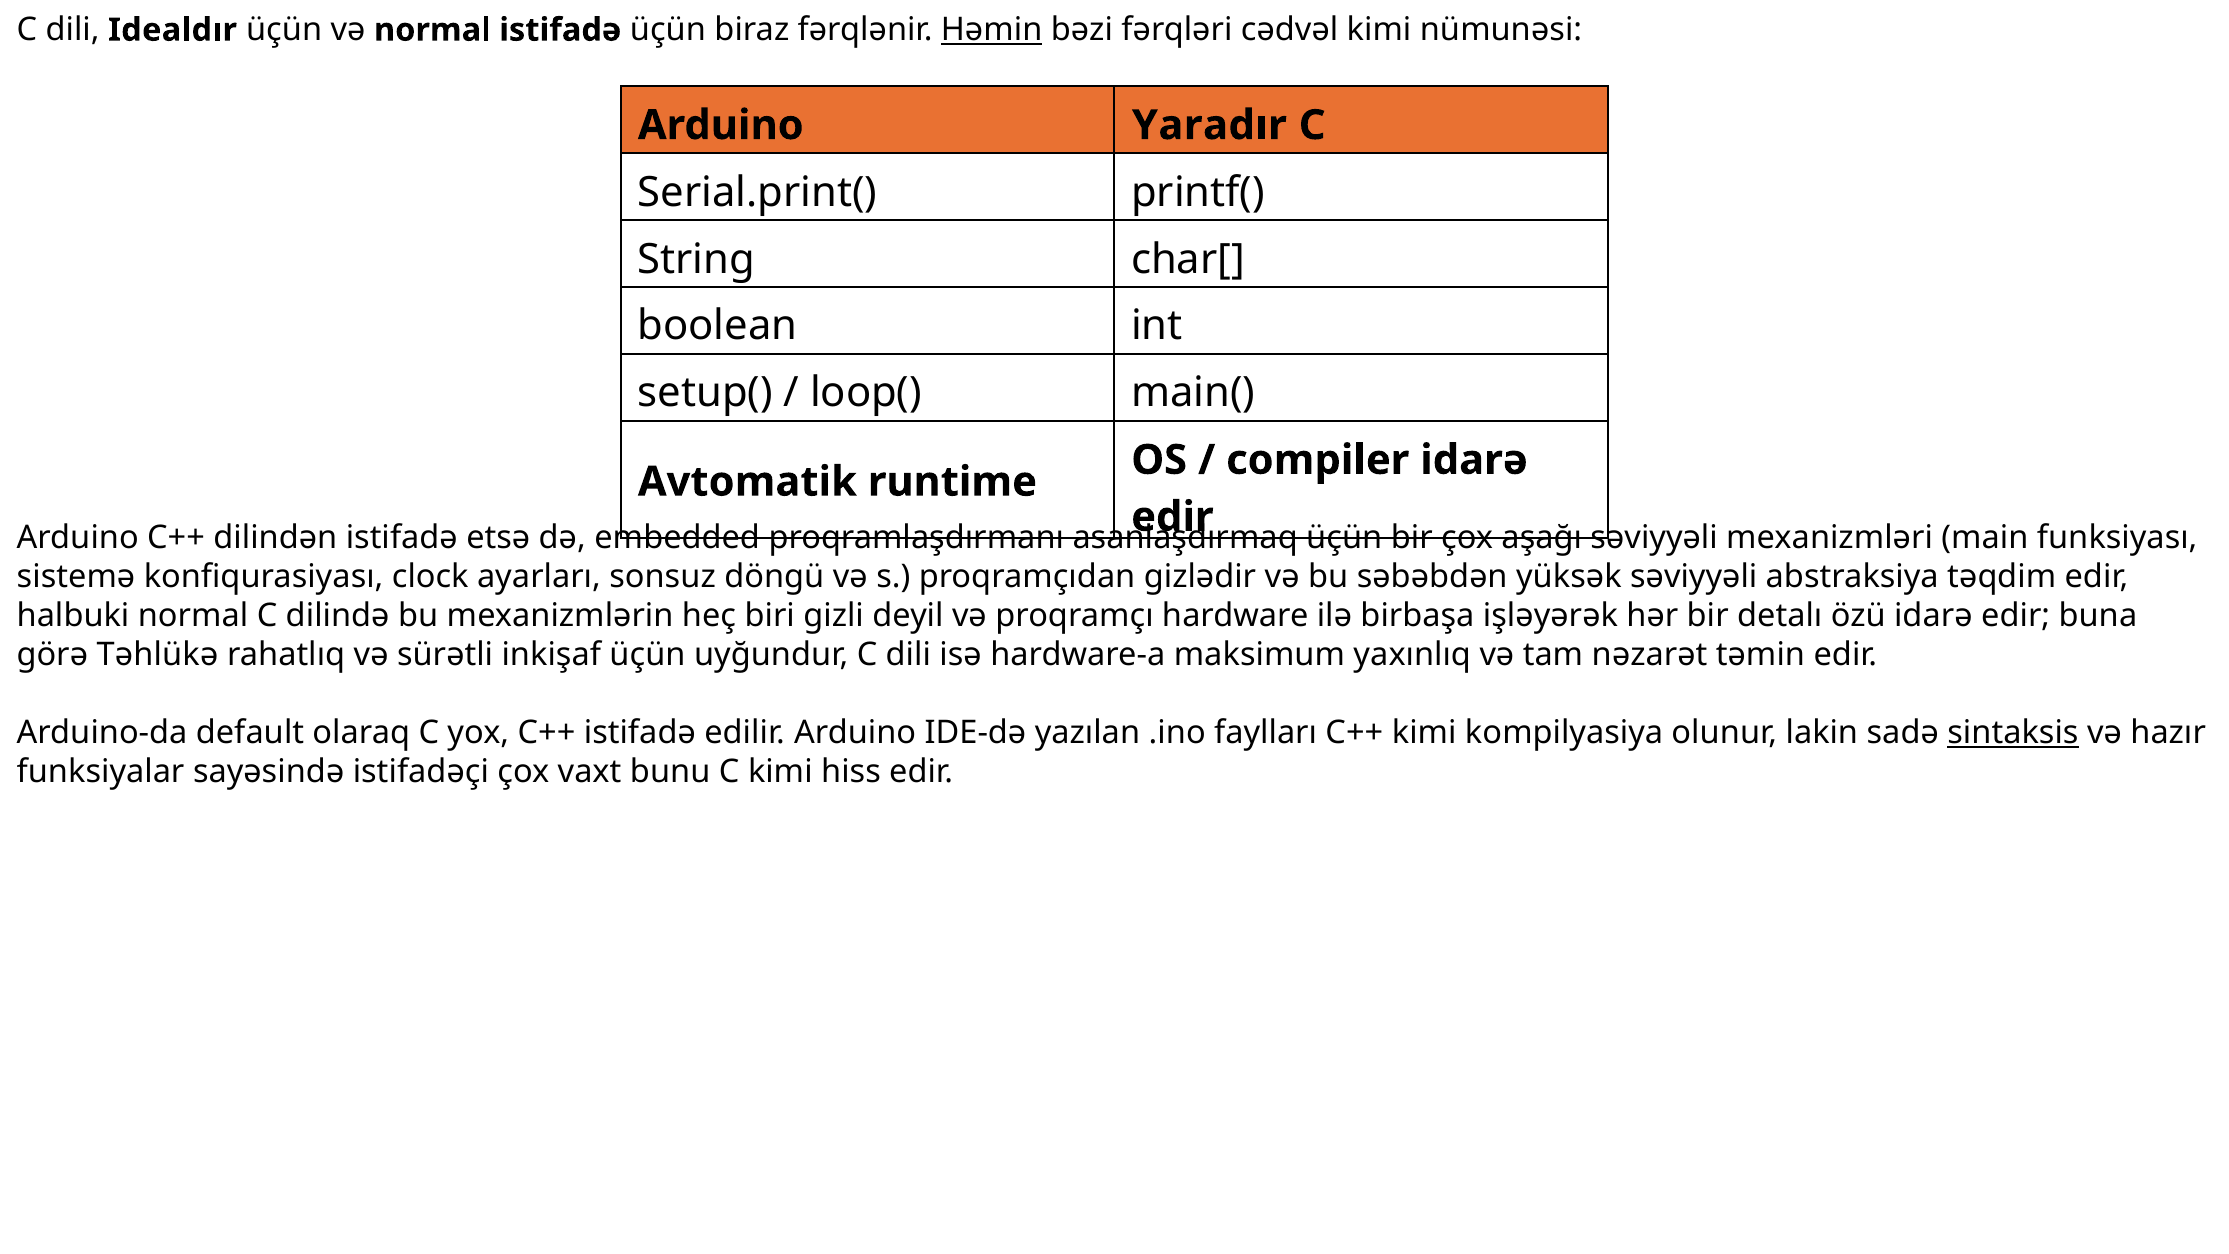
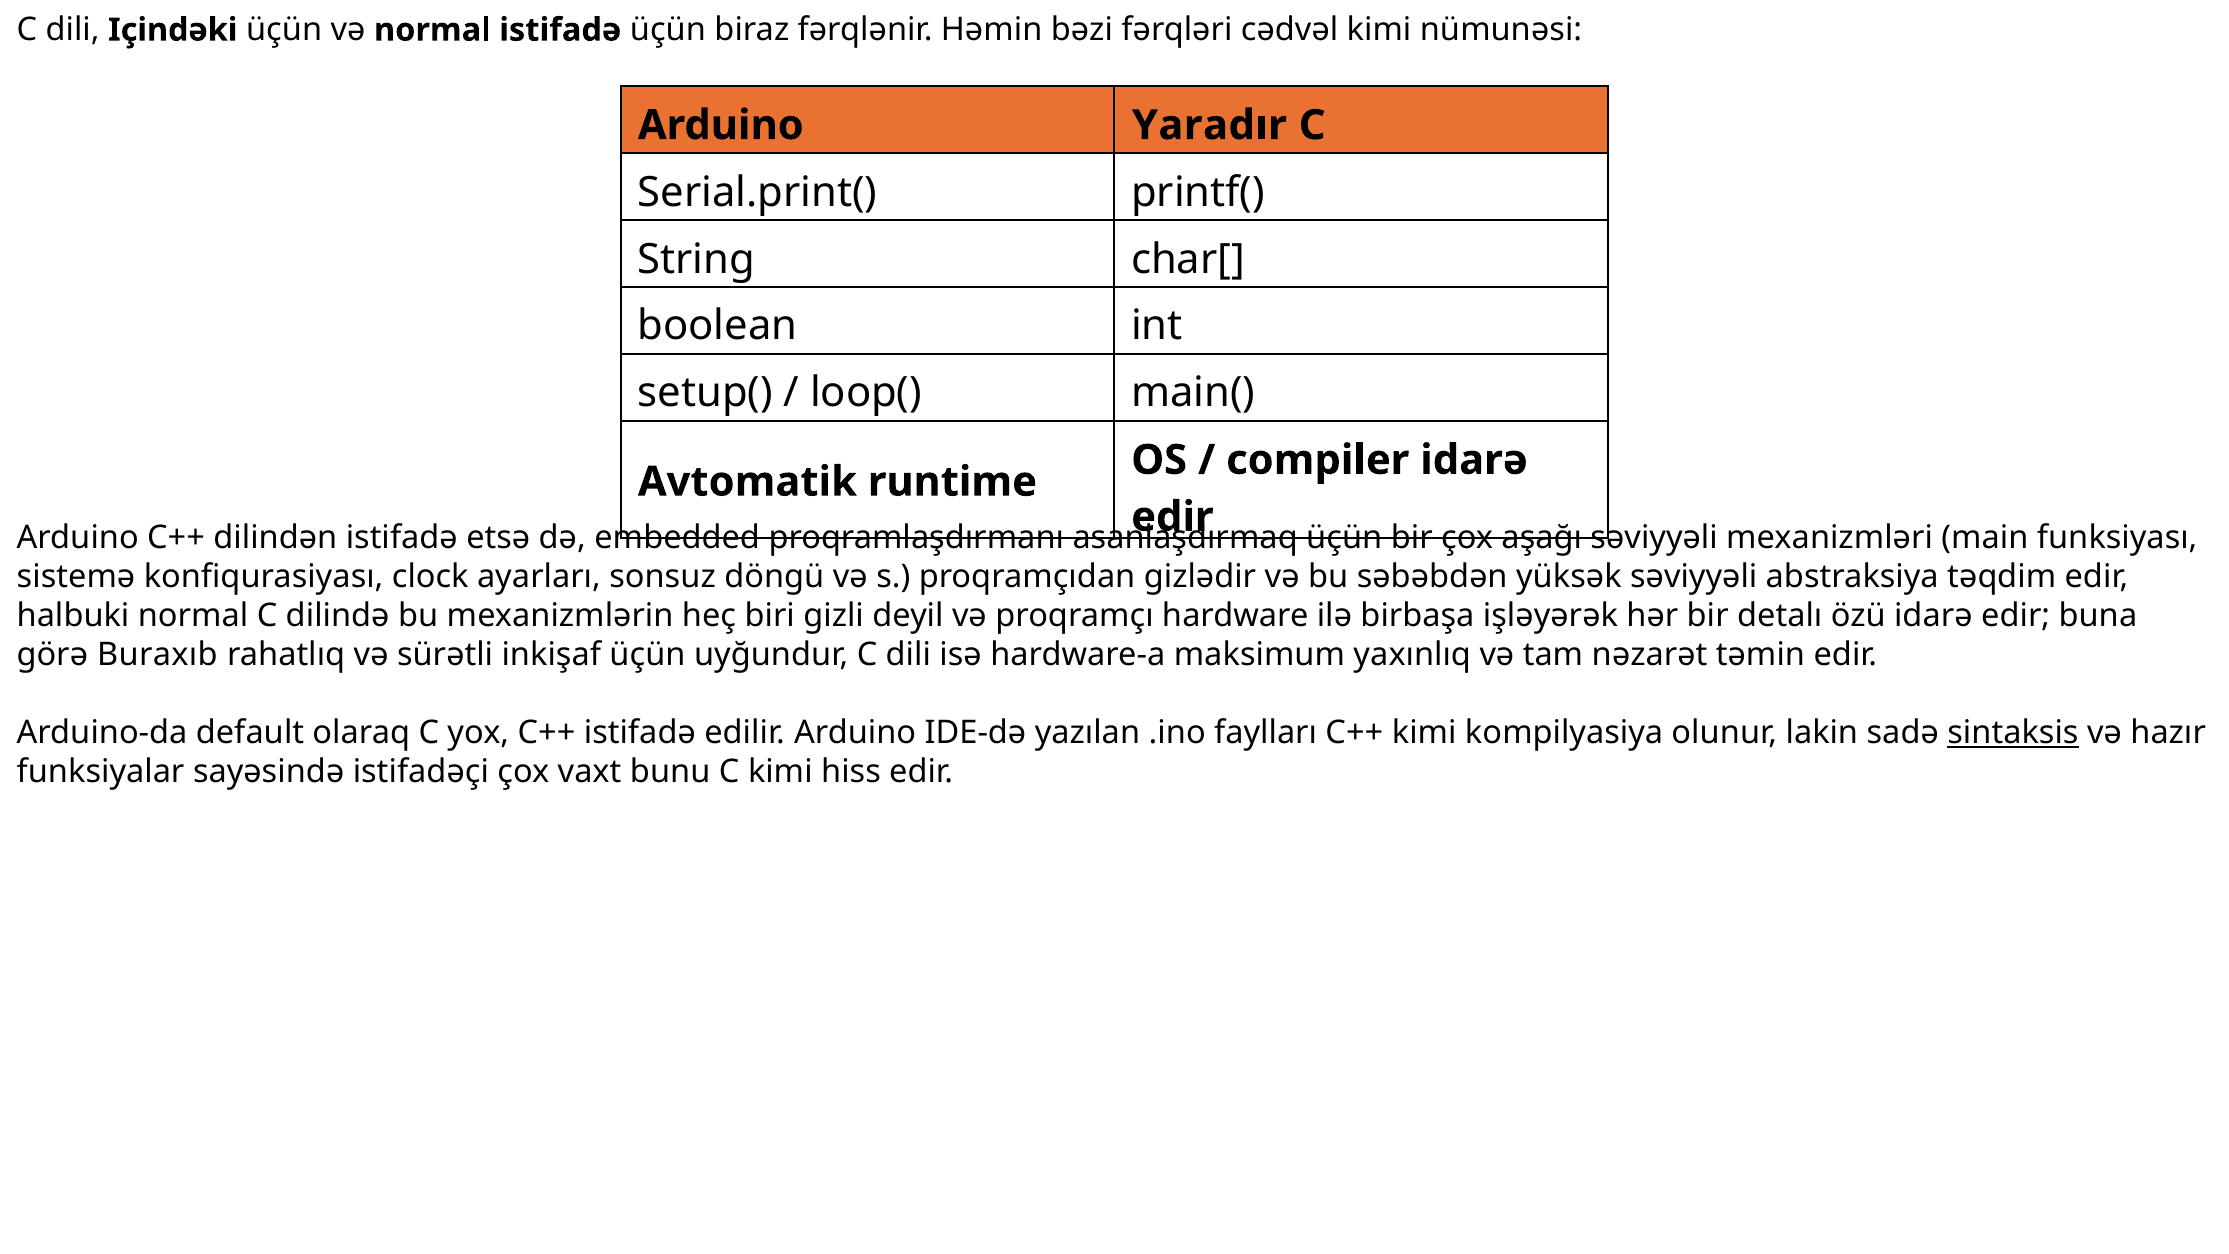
Idealdır: Idealdır -> Içindəki
Həmin underline: present -> none
Təhlükə: Təhlükə -> Buraxıb
